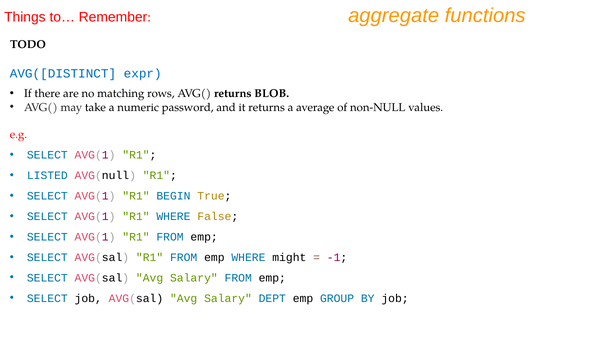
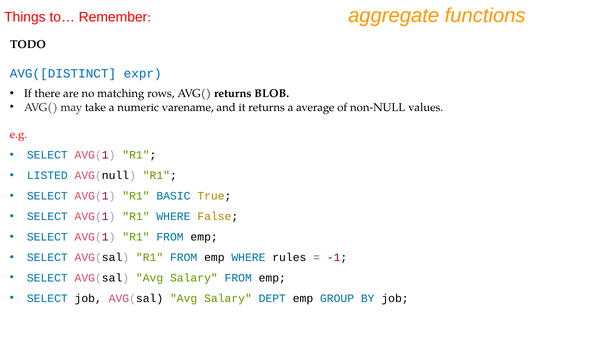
password: password -> varename
BEGIN: BEGIN -> BASIC
might: might -> rules
